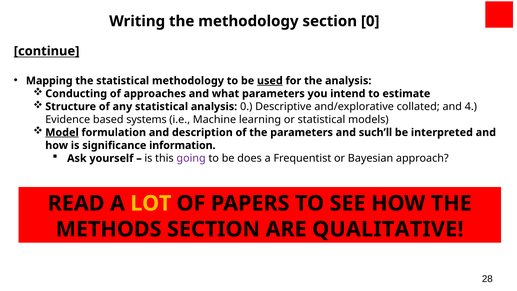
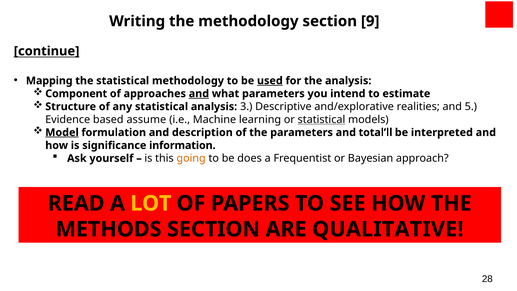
section 0: 0 -> 9
Conducting: Conducting -> Component
and at (199, 94) underline: none -> present
analysis 0: 0 -> 3
collated: collated -> realities
4: 4 -> 5
systems: systems -> assume
statistical at (321, 119) underline: none -> present
such’ll: such’ll -> total’ll
going colour: purple -> orange
